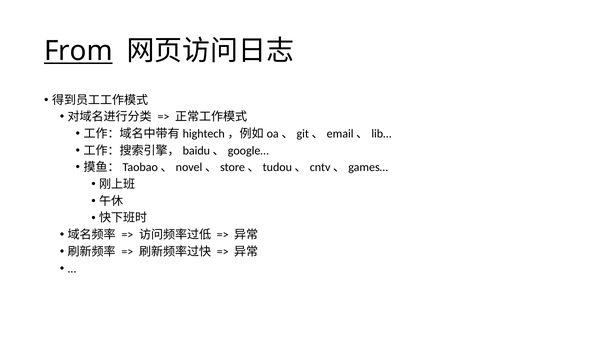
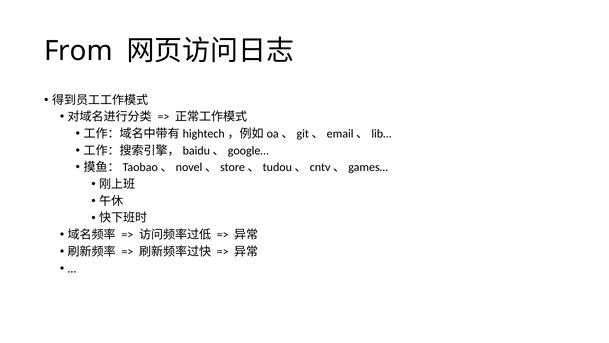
From underline: present -> none
